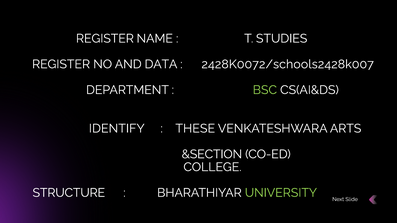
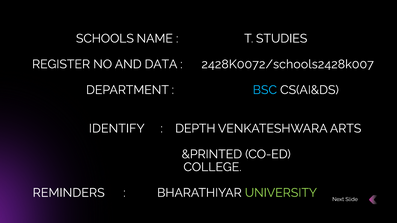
REGISTER at (105, 39): REGISTER -> SCHOOLS
BSC colour: light green -> light blue
THESE: THESE -> DEPTH
&SECTION: &SECTION -> &PRINTED
STRUCTURE: STRUCTURE -> REMINDERS
